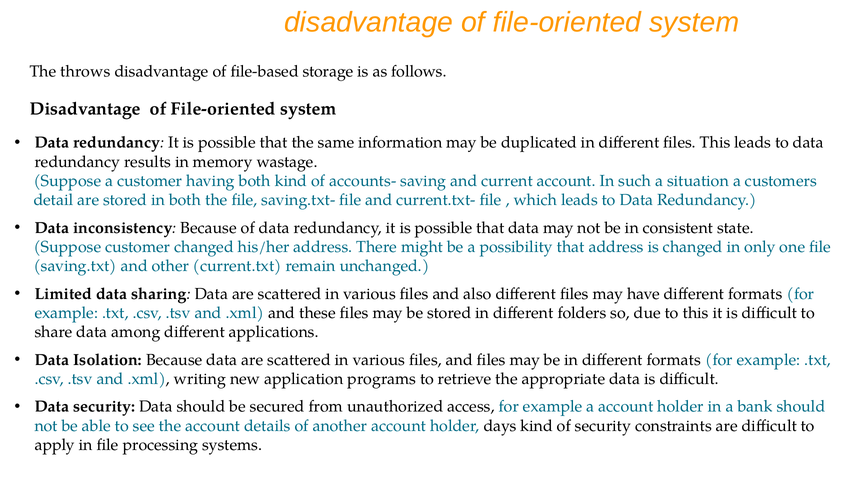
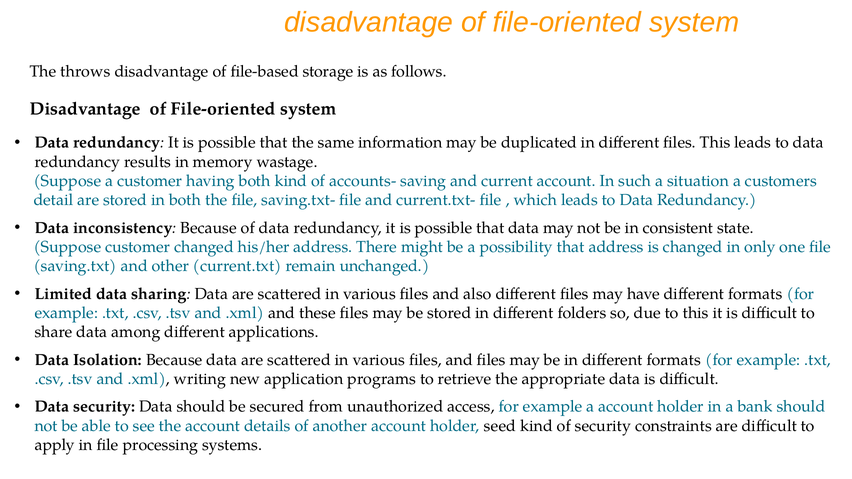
days: days -> seed
